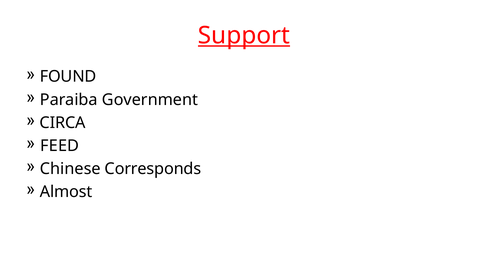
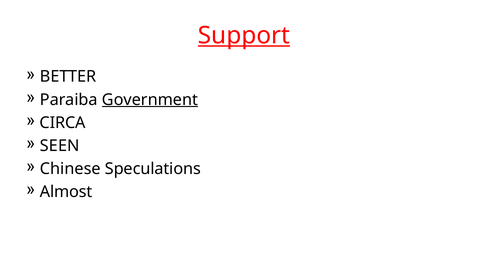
FOUND: FOUND -> BETTER
Government underline: none -> present
FEED: FEED -> SEEN
Corresponds: Corresponds -> Speculations
